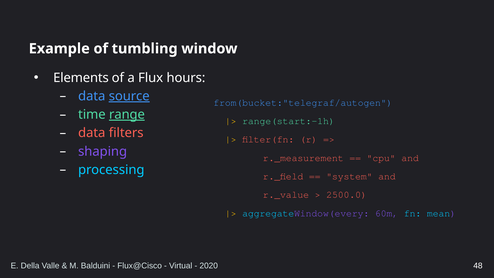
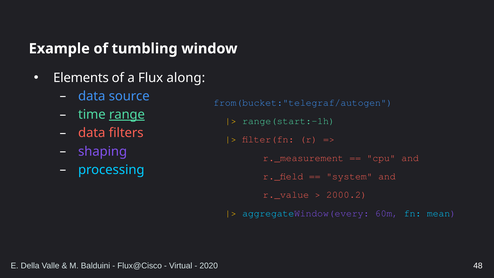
hours: hours -> along
source underline: present -> none
2500.0: 2500.0 -> 2000.2
